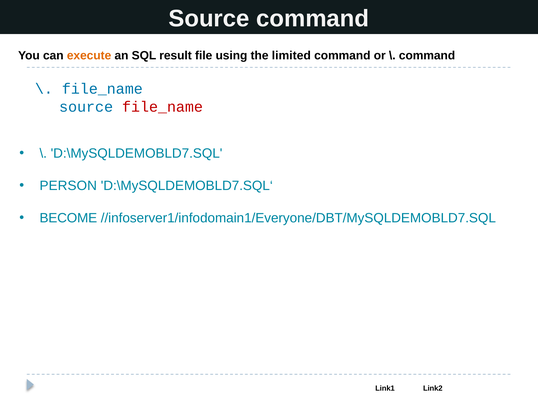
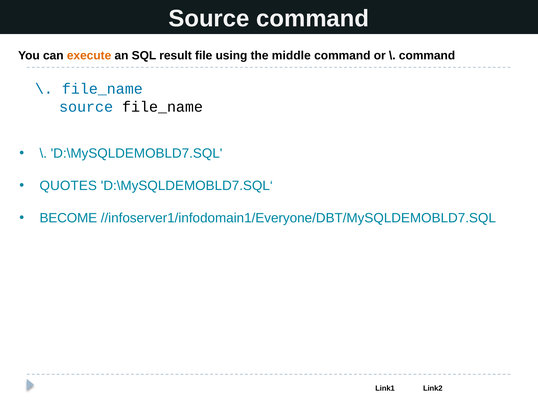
limited: limited -> middle
file_name at (162, 107) colour: red -> black
PERSON: PERSON -> QUOTES
